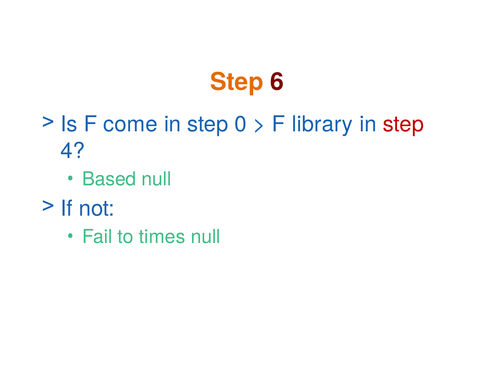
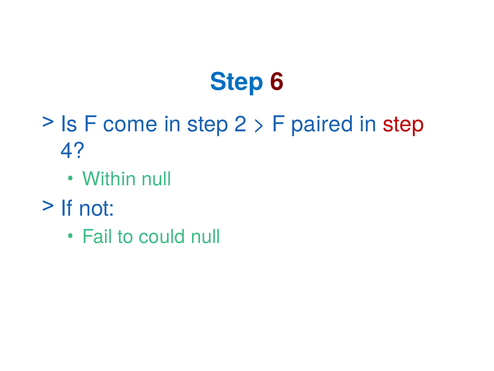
Step at (237, 82) colour: orange -> blue
0: 0 -> 2
library: library -> paired
Based: Based -> Within
times: times -> could
